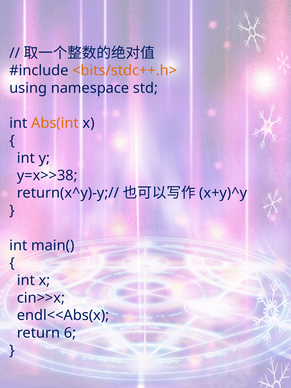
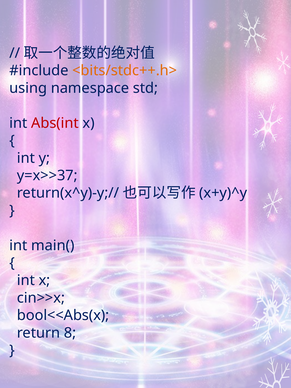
Abs(int colour: orange -> red
y=x>>38: y=x>>38 -> y=x>>37
endl<<Abs(x: endl<<Abs(x -> bool<<Abs(x
6: 6 -> 8
